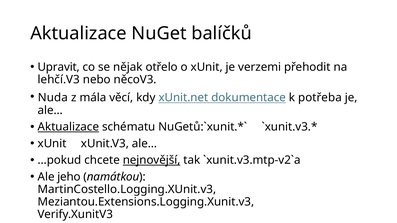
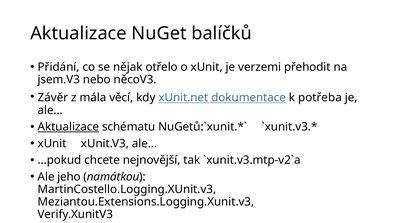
Upravit: Upravit -> Přidání
lehčí.V3: lehčí.V3 -> jsem.V3
Nuda: Nuda -> Závěr
nejnovější underline: present -> none
